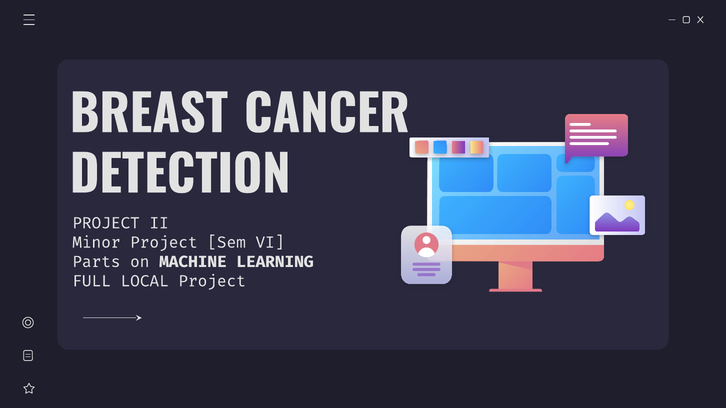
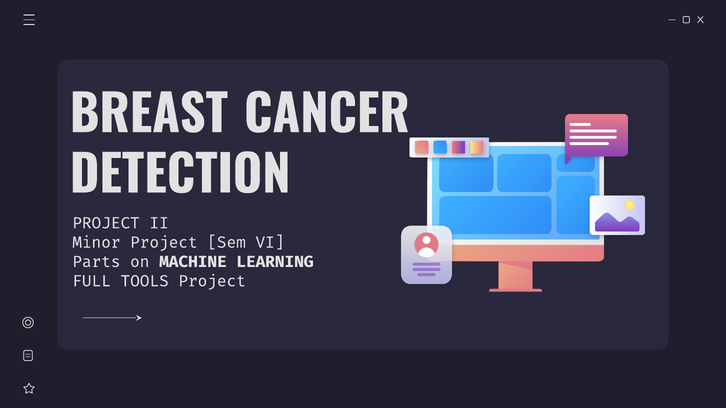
LOCAL: LOCAL -> TOOLS
